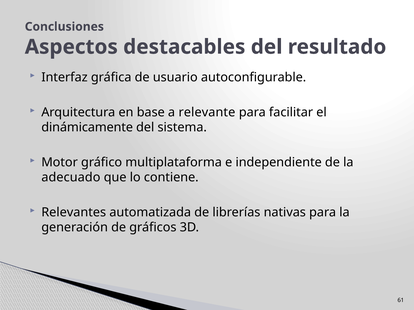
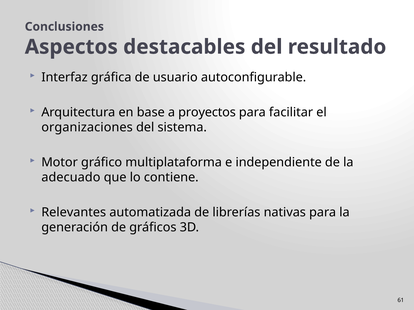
relevante: relevante -> proyectos
dinámicamente: dinámicamente -> organizaciones
